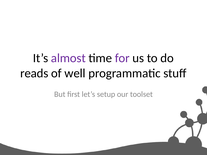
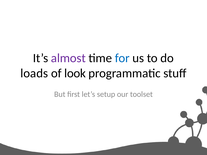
for colour: purple -> blue
reads: reads -> loads
well: well -> look
